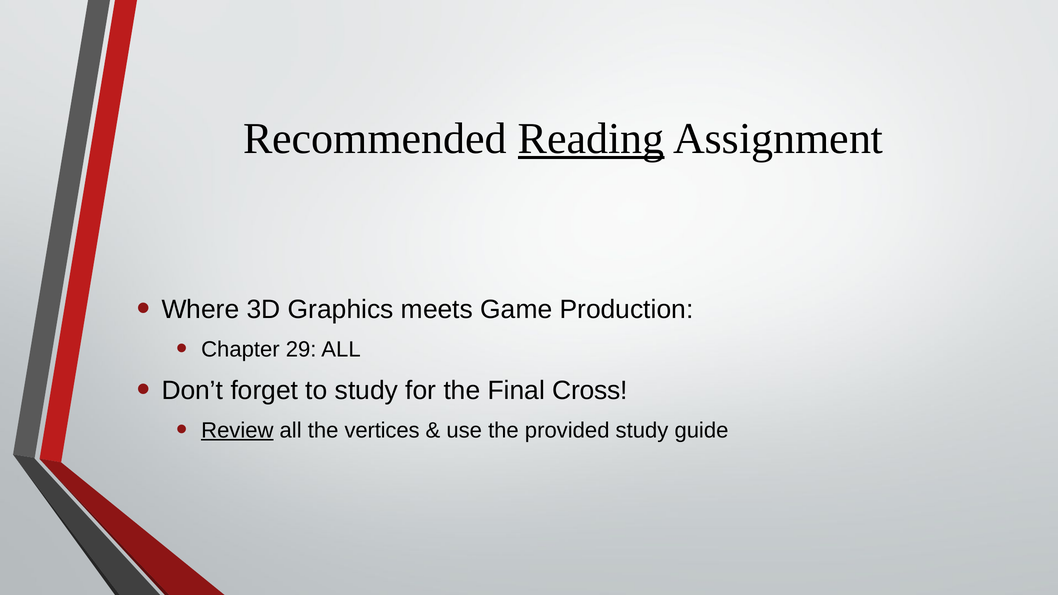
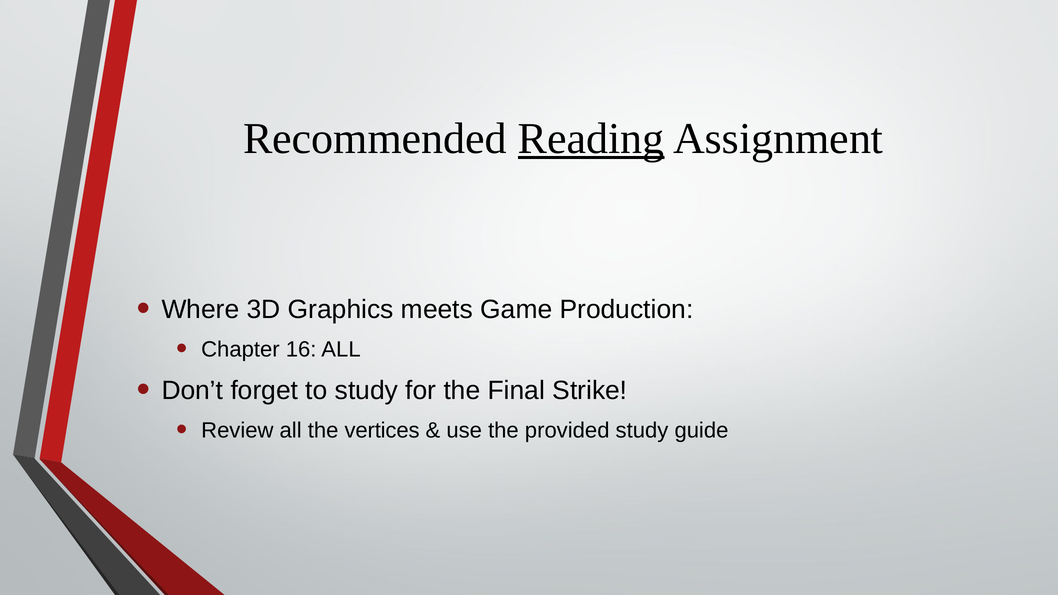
29: 29 -> 16
Cross: Cross -> Strike
Review underline: present -> none
